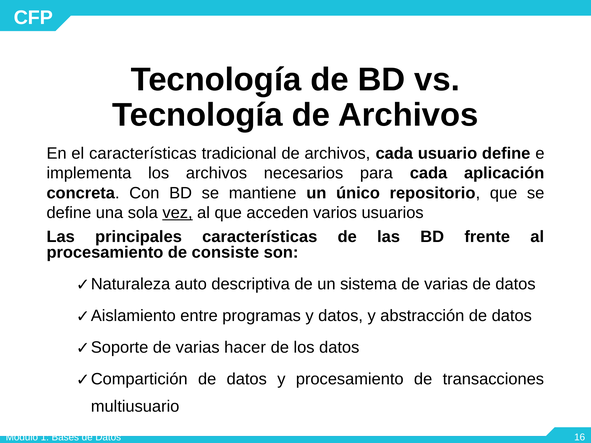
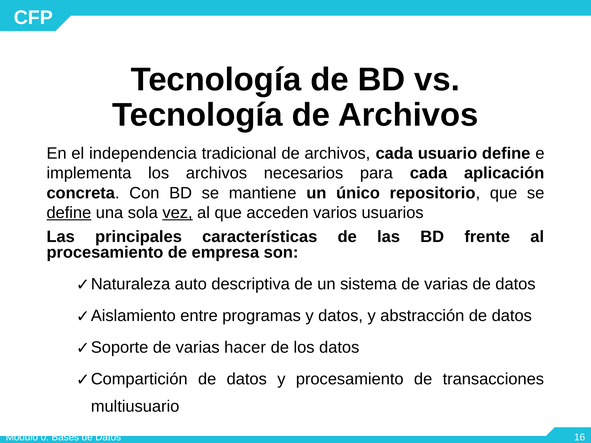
el características: características -> independencia
define at (69, 213) underline: none -> present
consiste: consiste -> empresa
1: 1 -> 0
